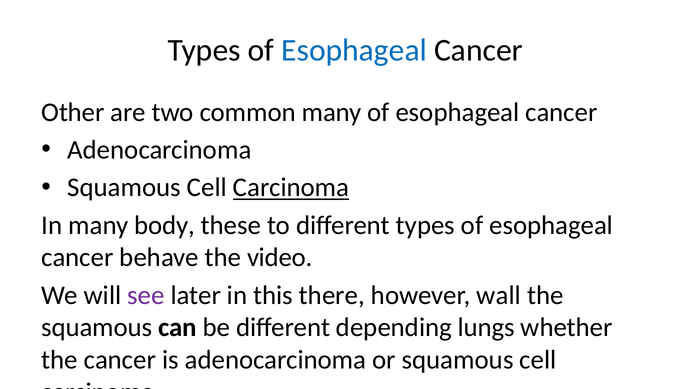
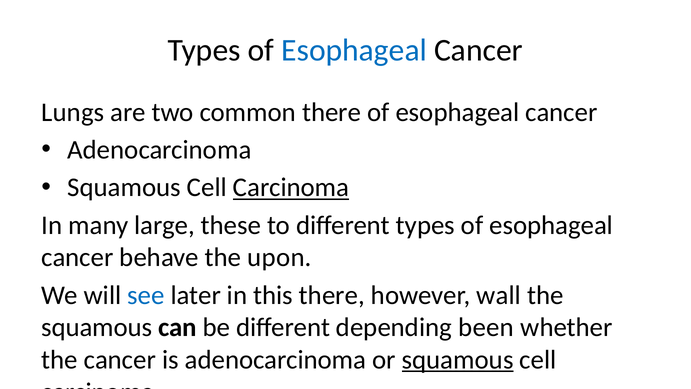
Other: Other -> Lungs
common many: many -> there
body: body -> large
video: video -> upon
see colour: purple -> blue
lungs: lungs -> been
squamous at (458, 360) underline: none -> present
